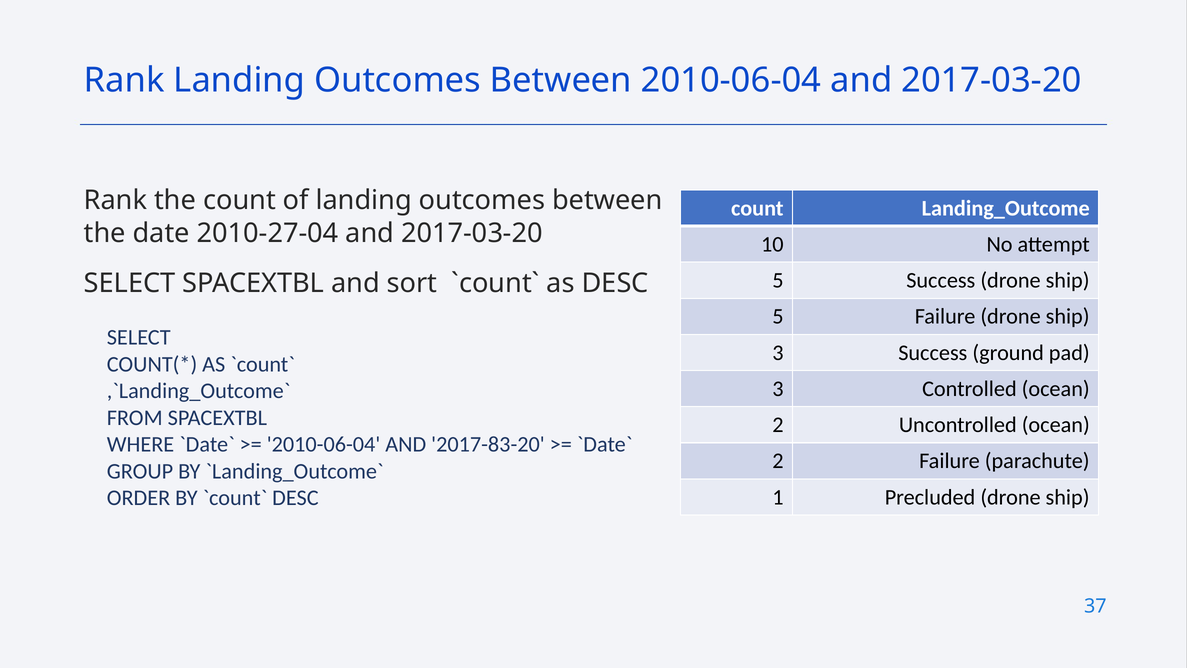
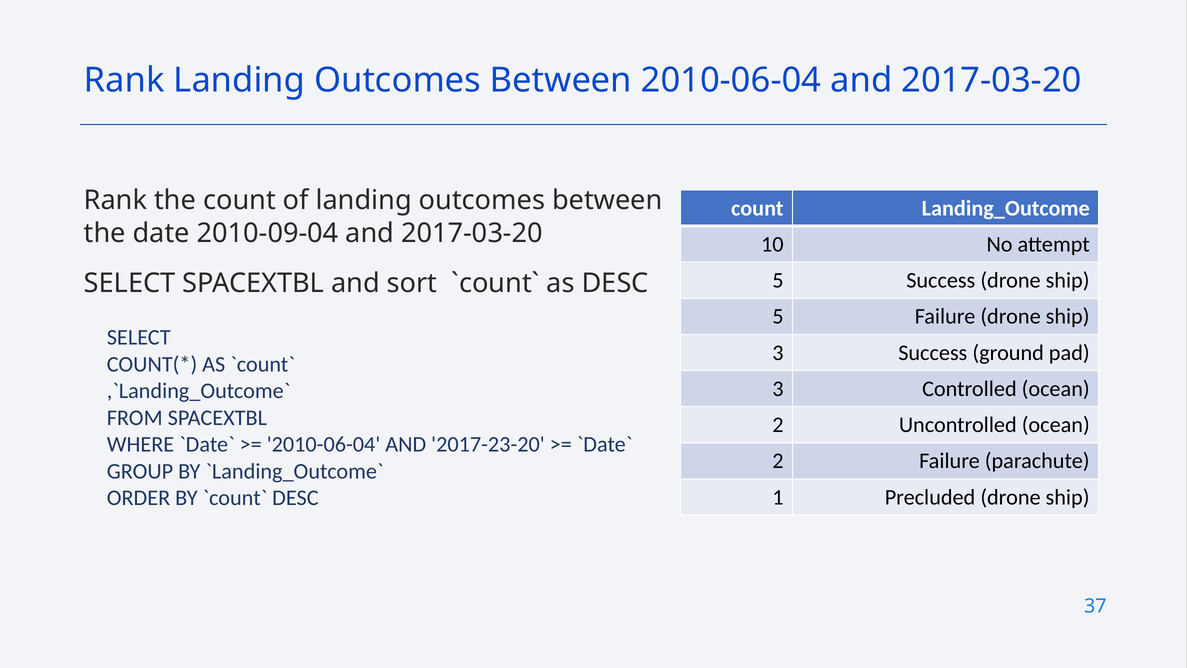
2010-27-04: 2010-27-04 -> 2010-09-04
2017-83-20: 2017-83-20 -> 2017-23-20
